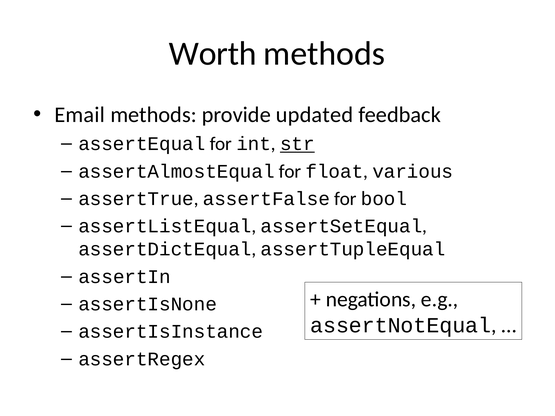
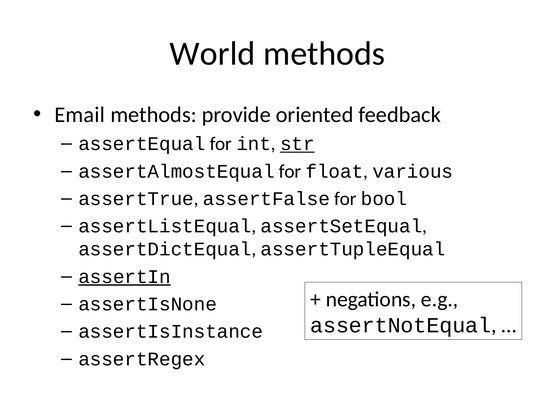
Worth: Worth -> World
updated: updated -> oriented
assertIn underline: none -> present
